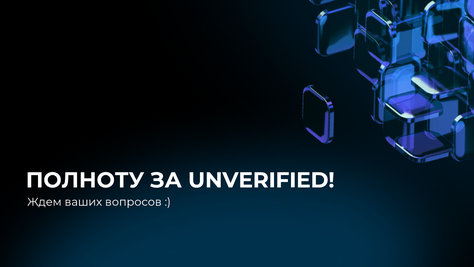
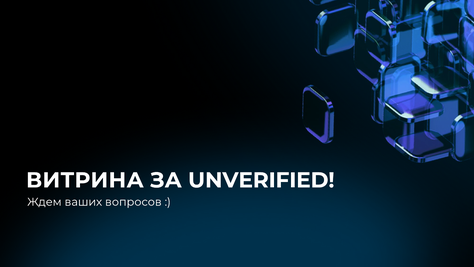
ПОЛНОТУ: ПОЛНОТУ -> ВИТРИНА
